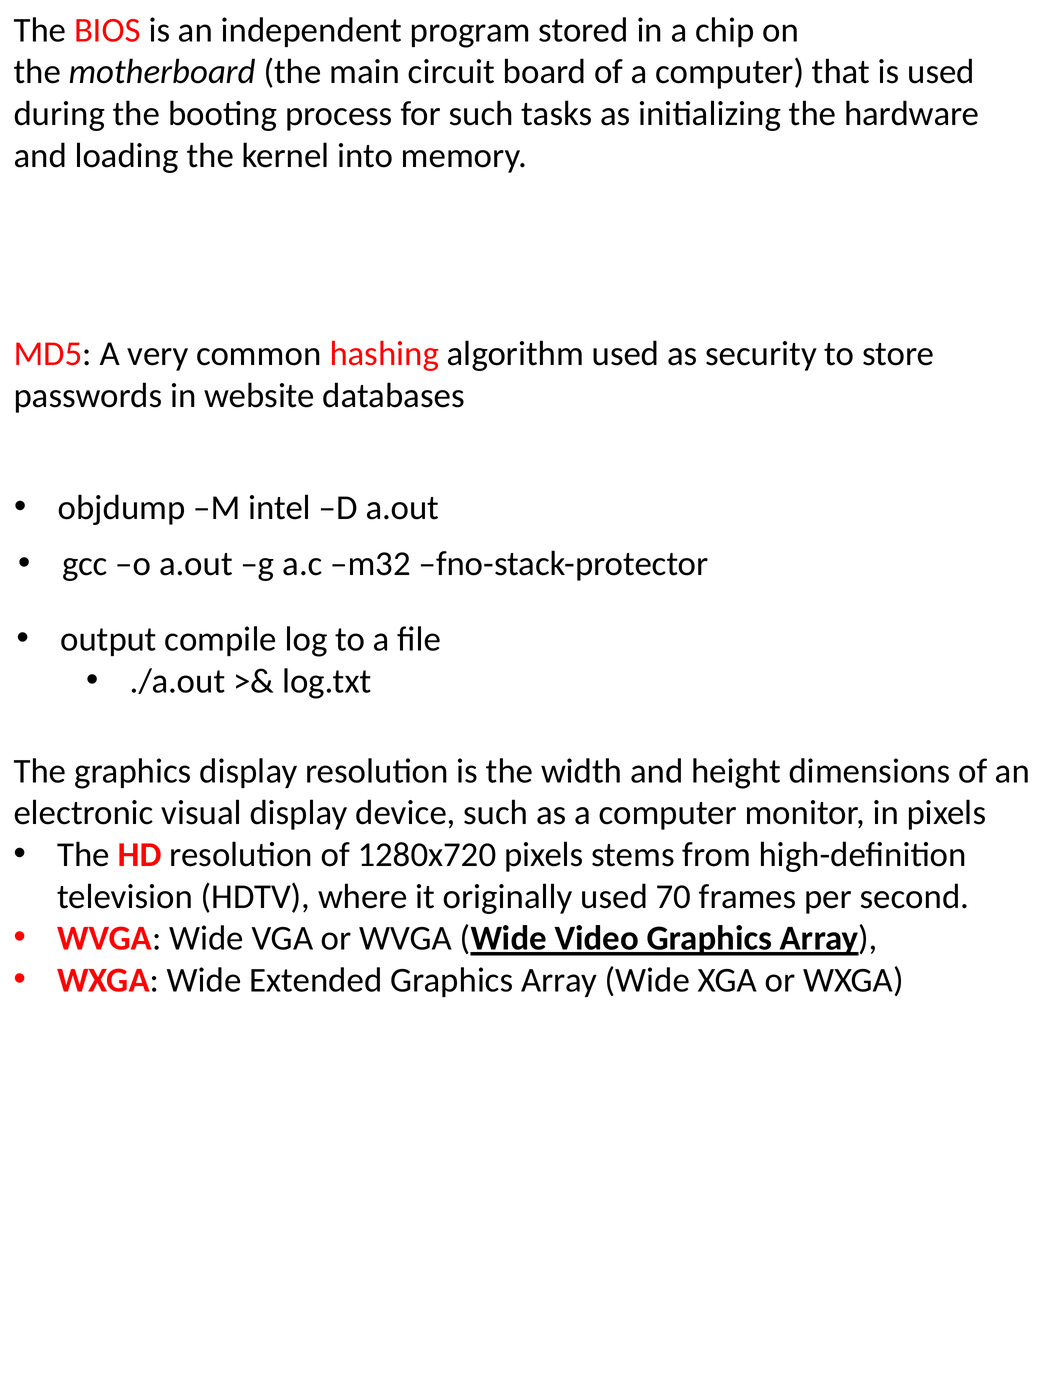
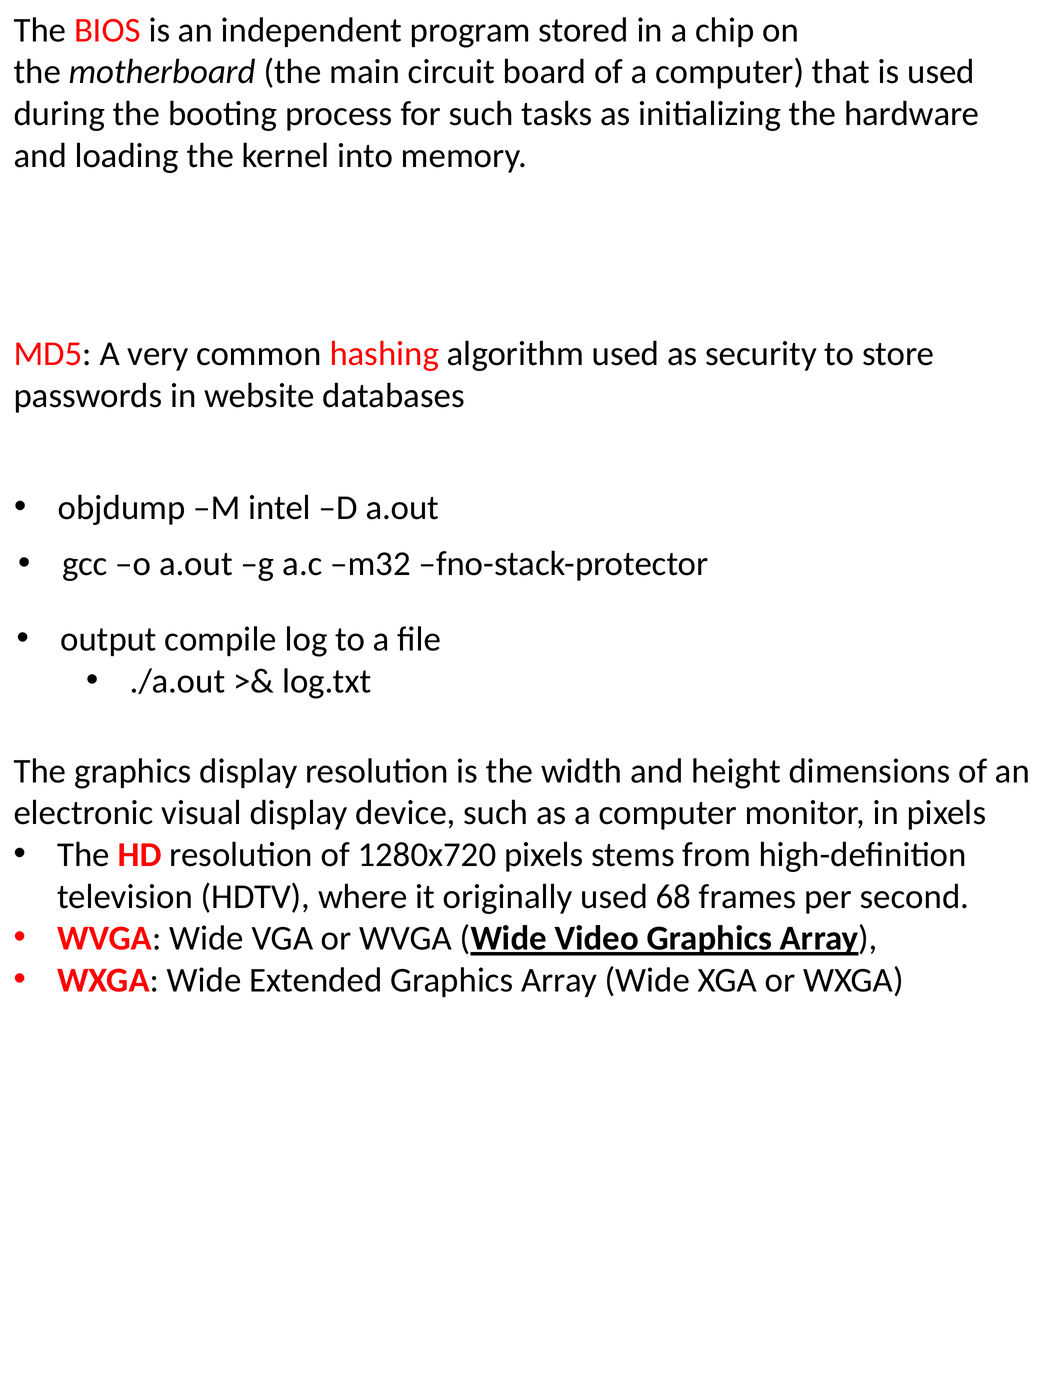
70: 70 -> 68
